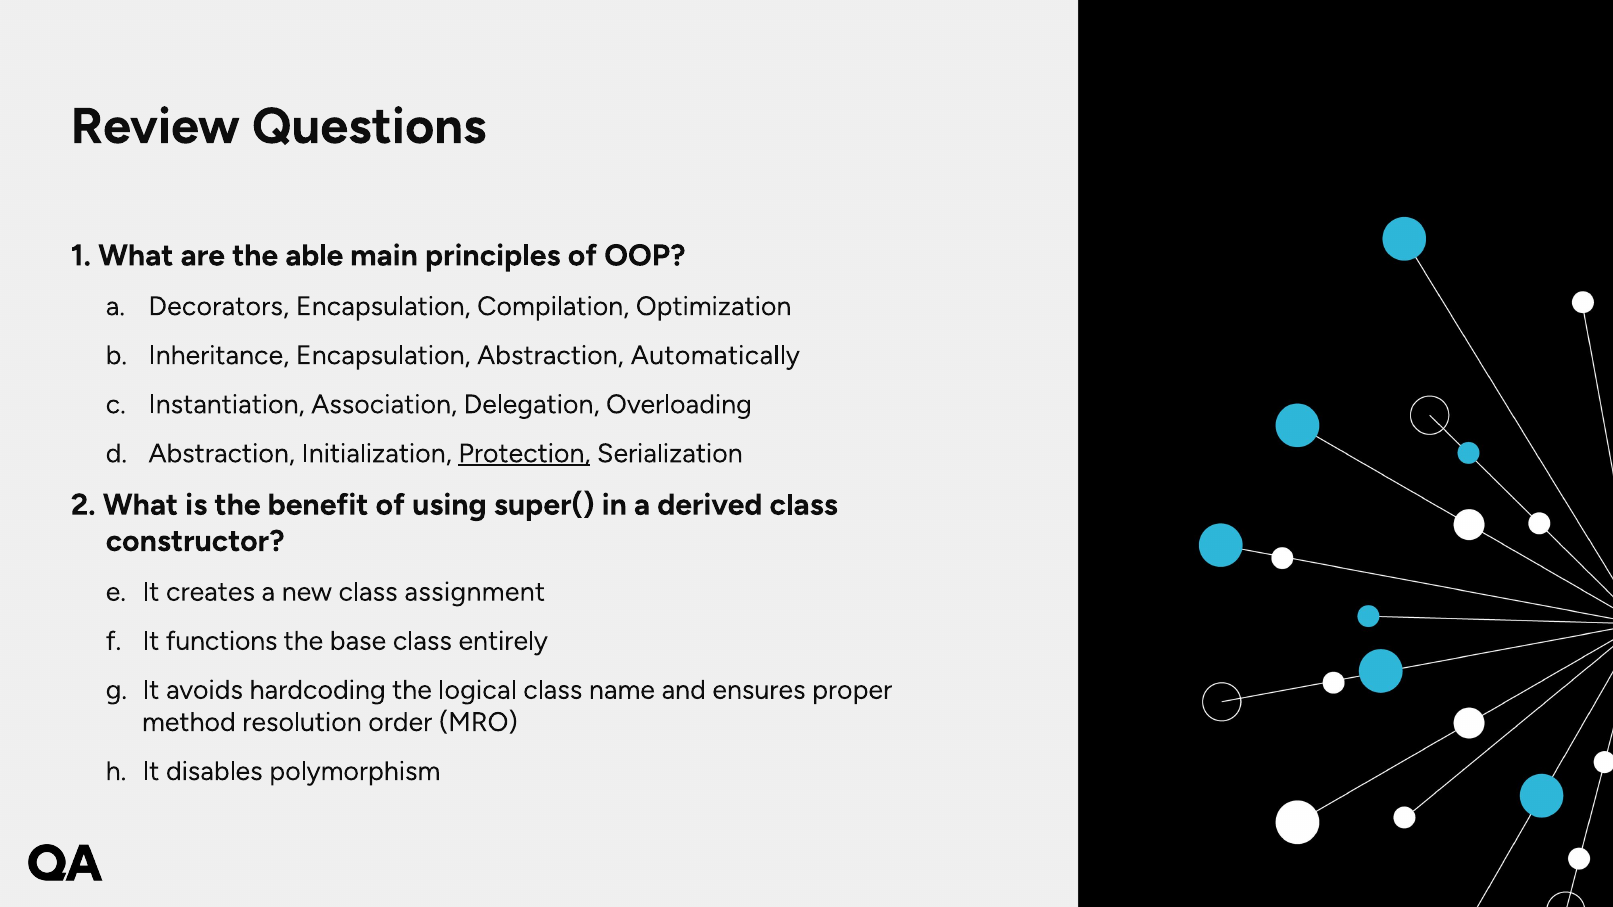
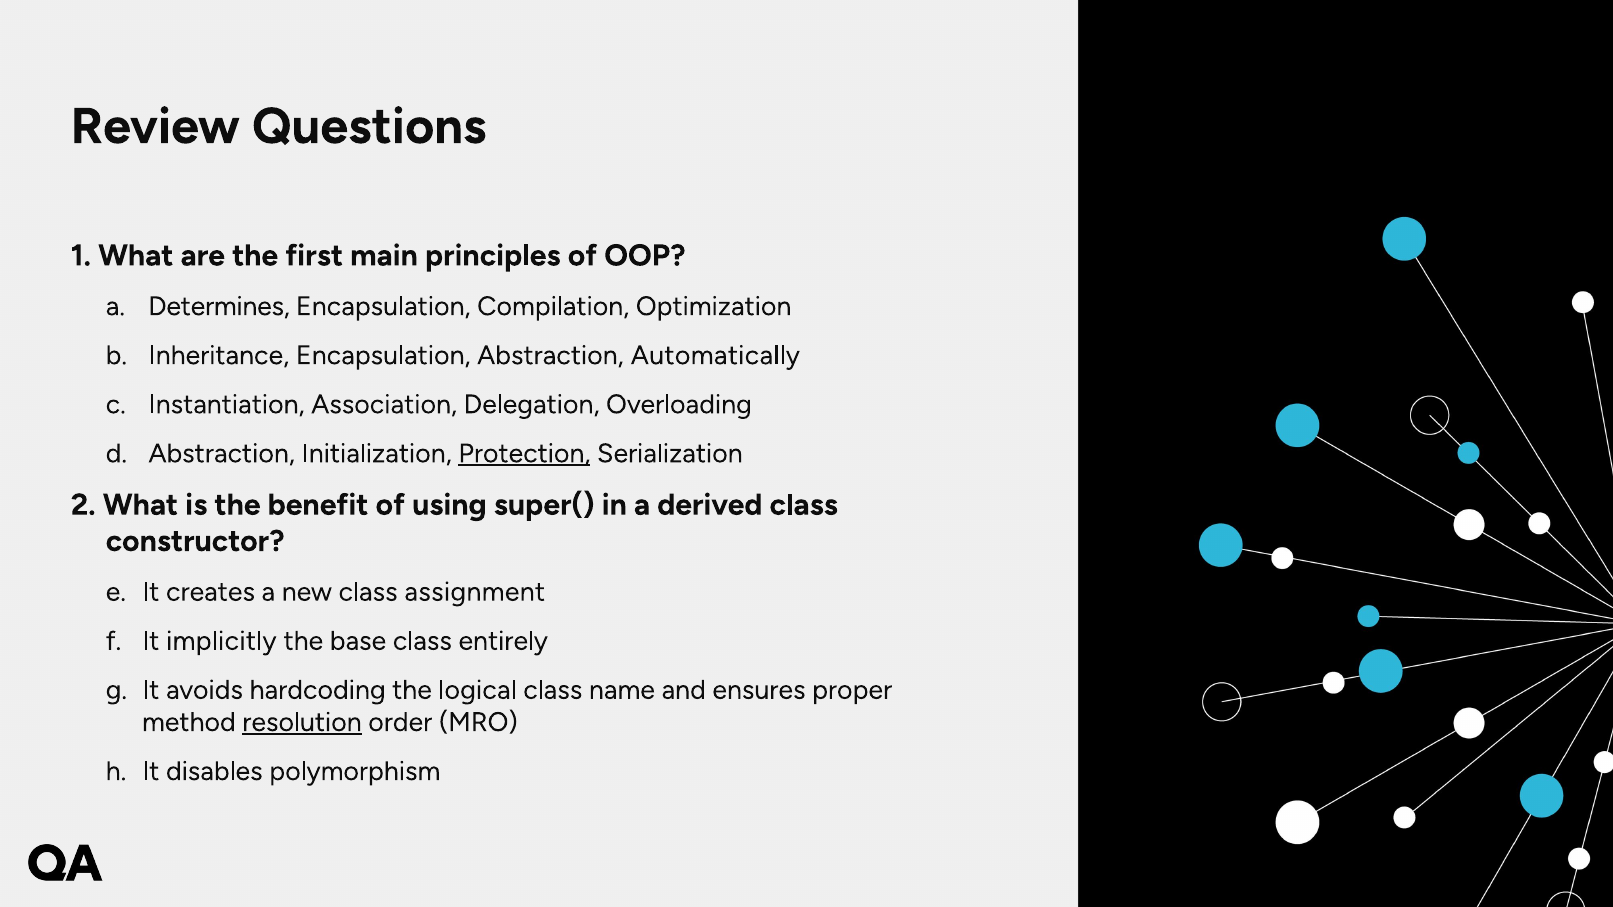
able: able -> first
Decorators: Decorators -> Determines
functions: functions -> implicitly
resolution underline: none -> present
